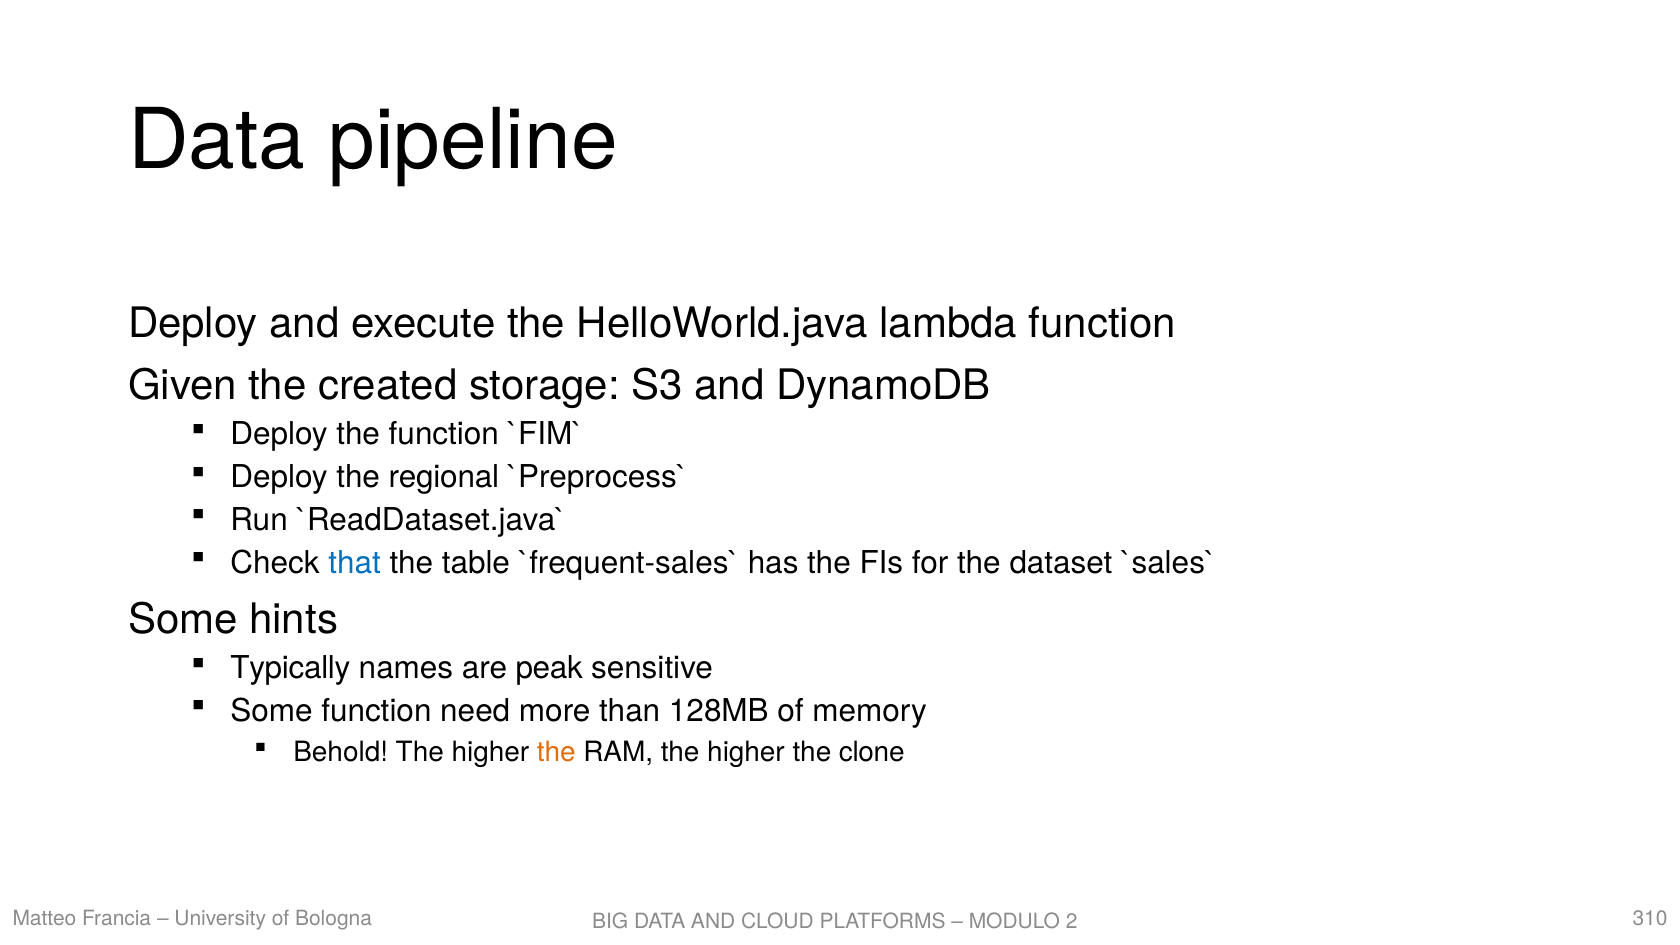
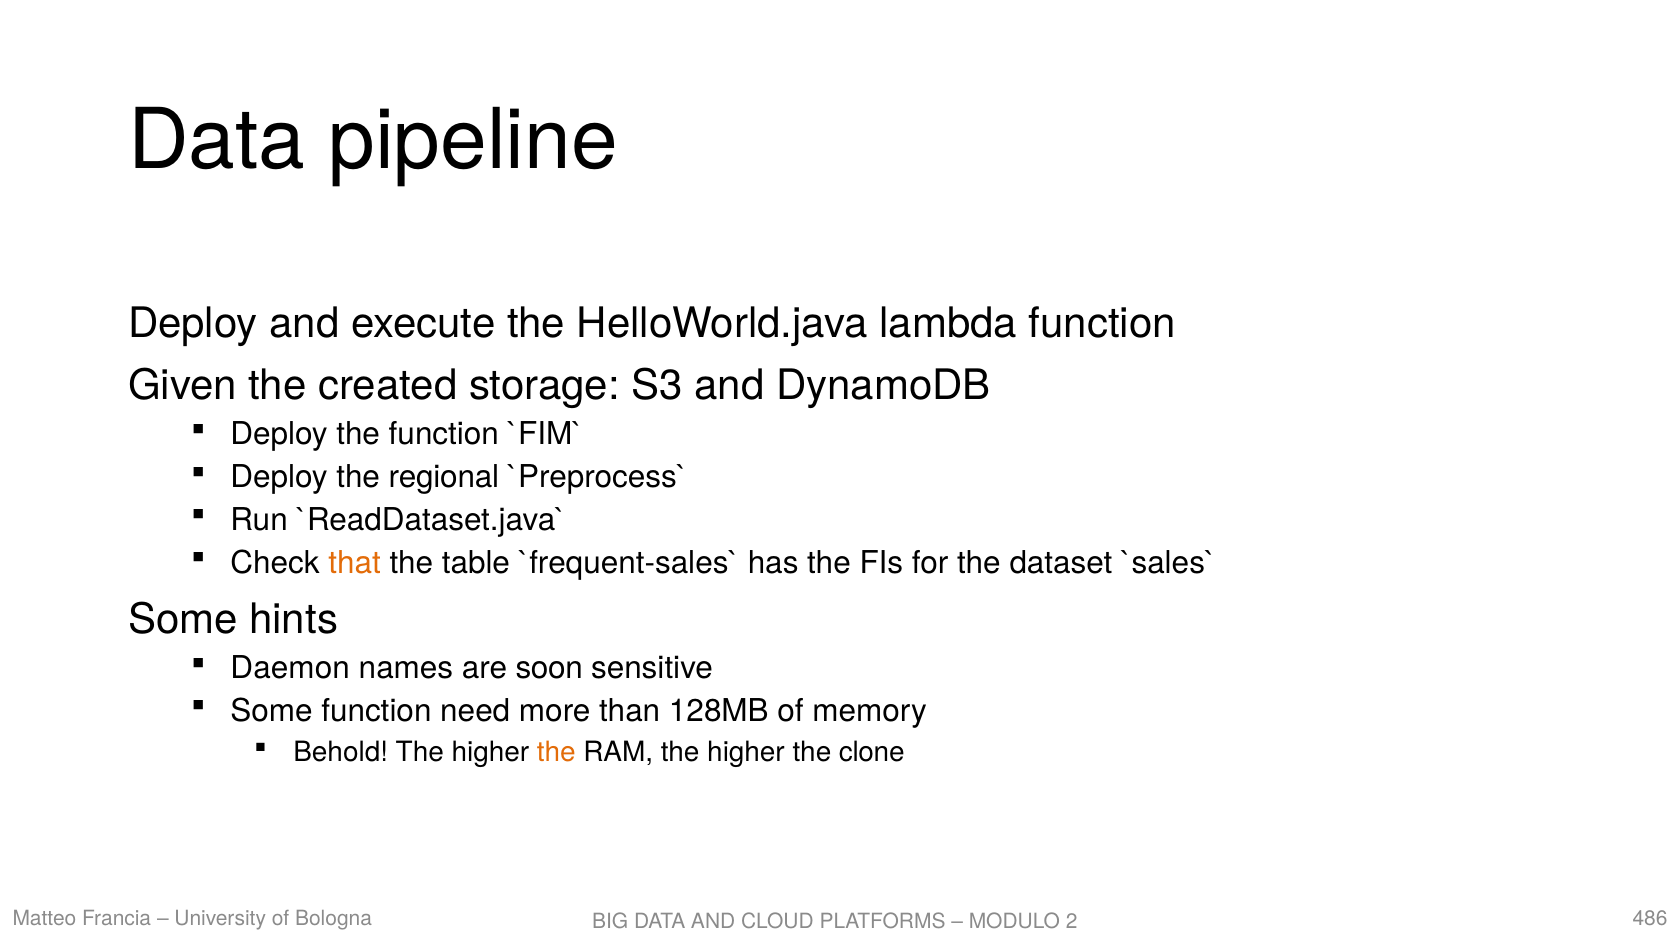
that colour: blue -> orange
Typically: Typically -> Daemon
peak: peak -> soon
310: 310 -> 486
